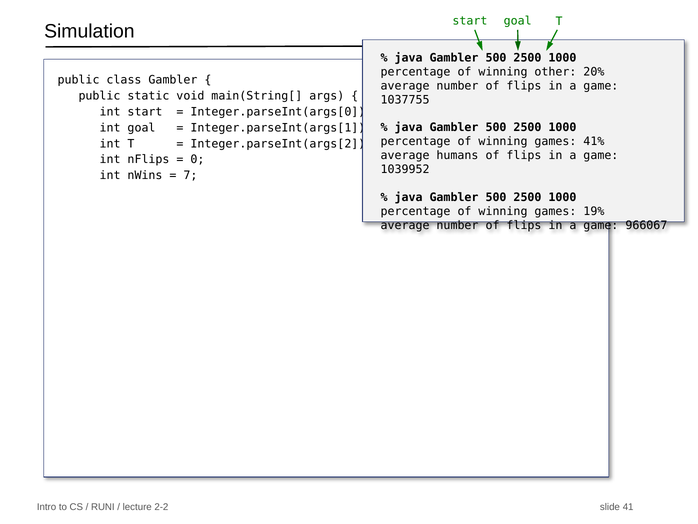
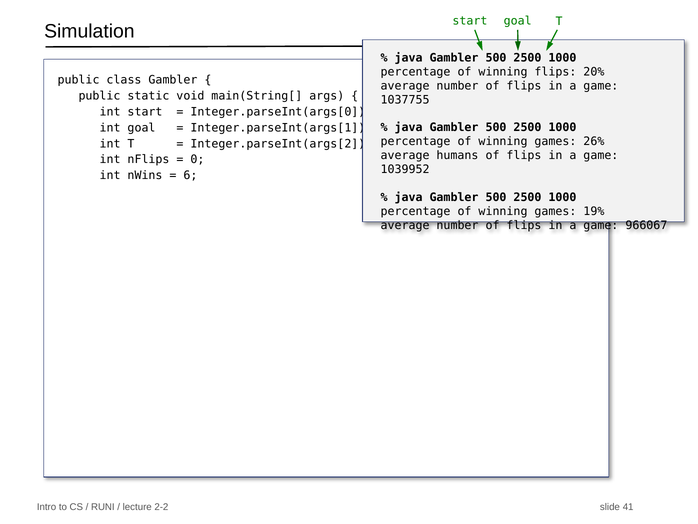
winning other: other -> flips
41%: 41% -> 26%
7: 7 -> 6
